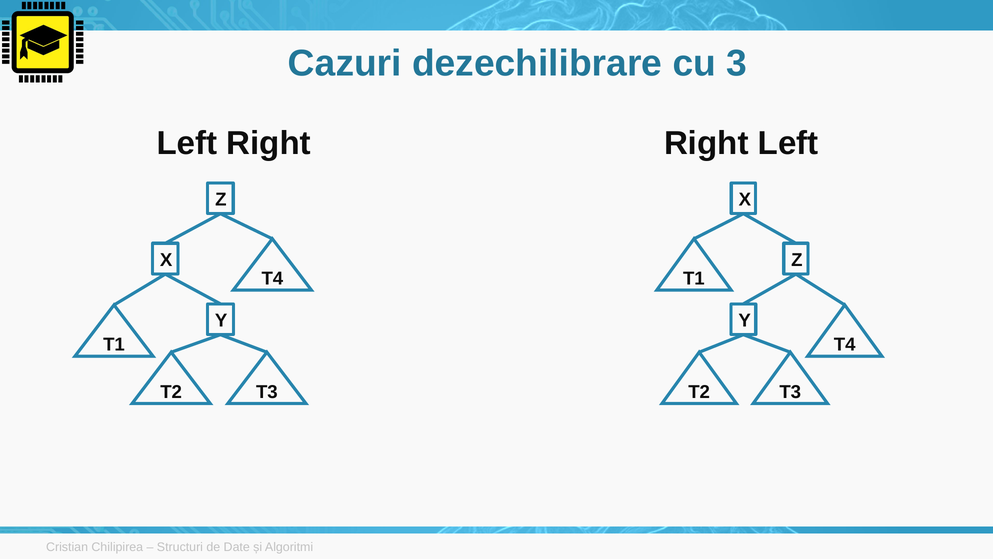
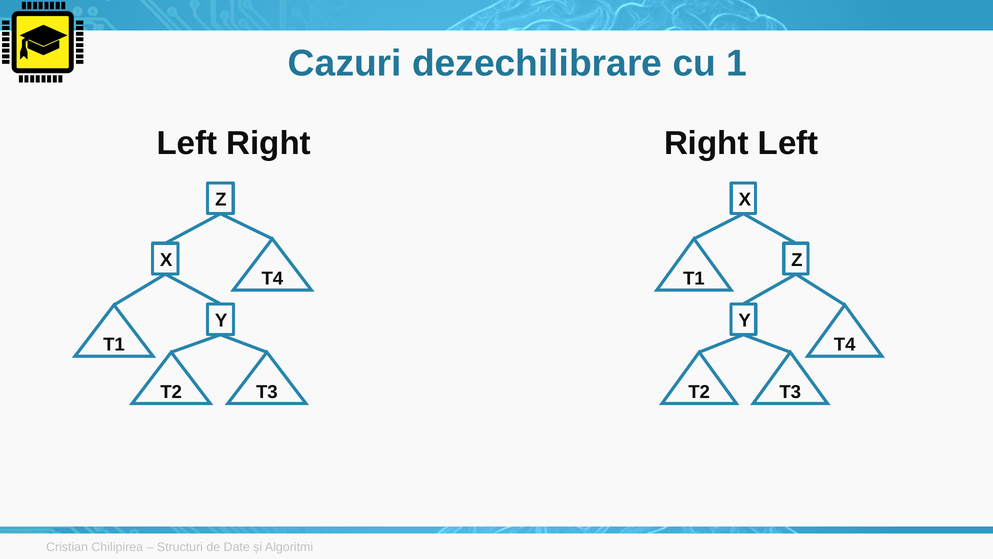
3: 3 -> 1
